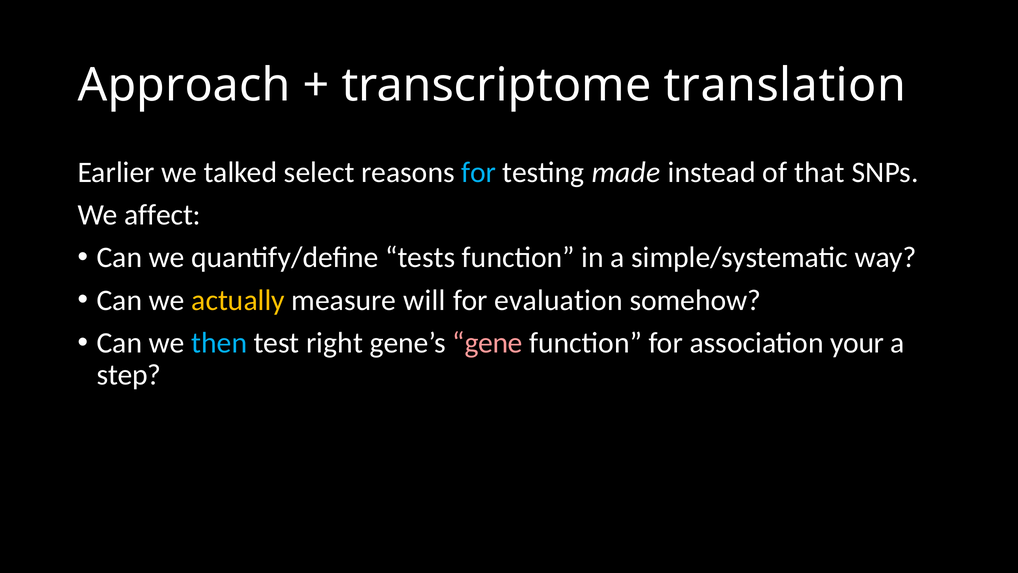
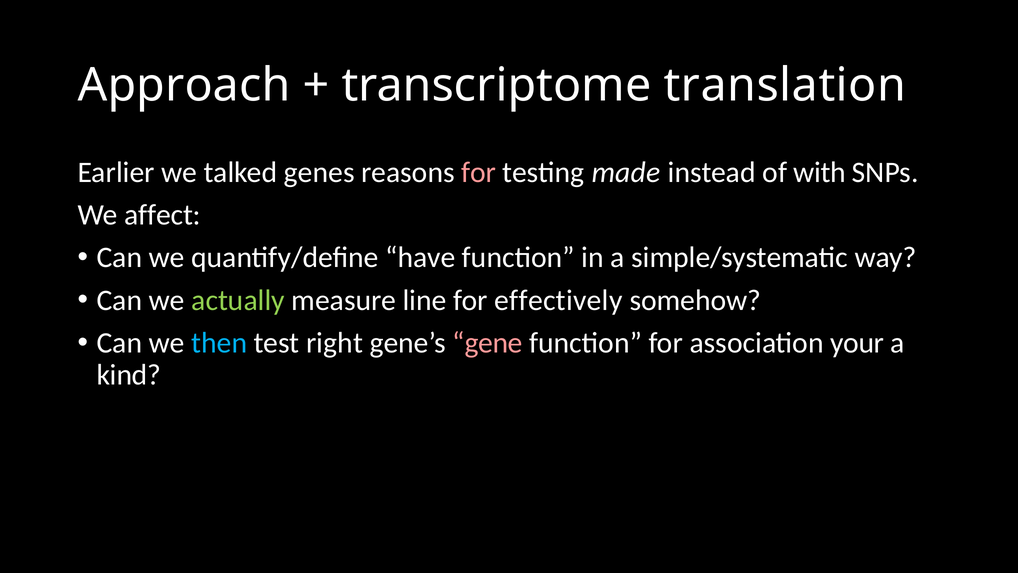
select: select -> genes
for at (479, 172) colour: light blue -> pink
that: that -> with
tests: tests -> have
actually colour: yellow -> light green
will: will -> line
evaluation: evaluation -> effectively
step: step -> kind
